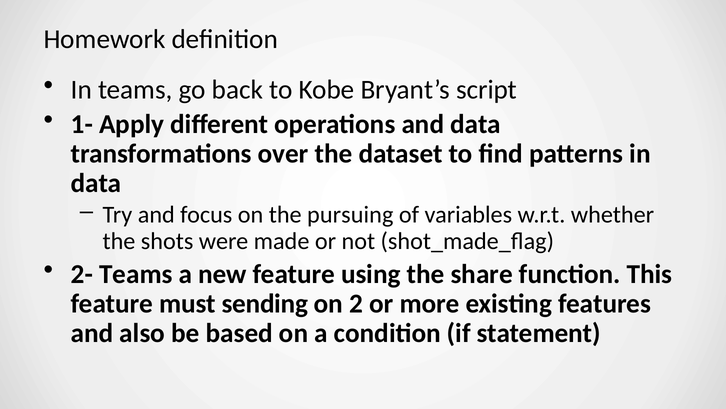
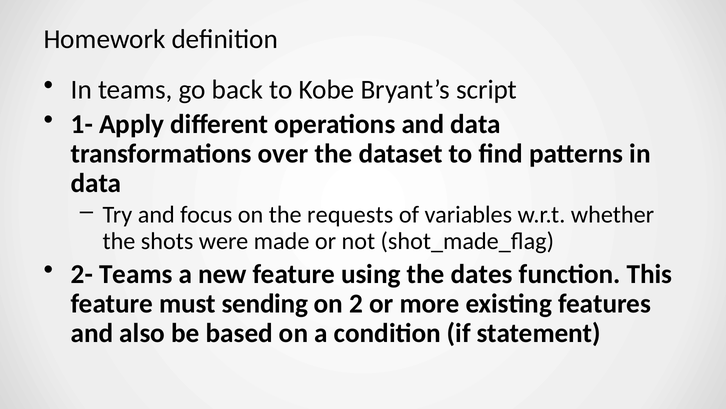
pursuing: pursuing -> requests
share: share -> dates
